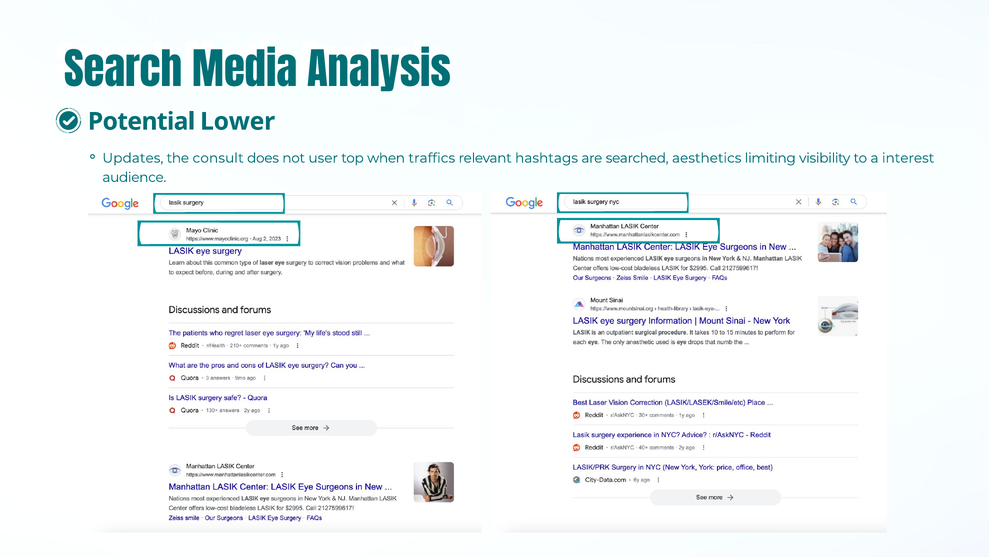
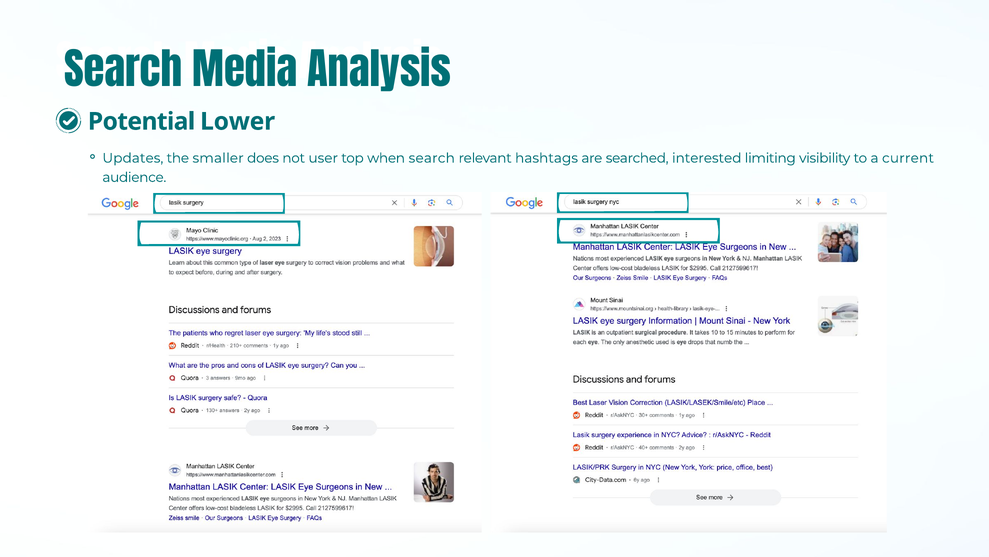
consult: consult -> smaller
when traffics: traffics -> search
aesthetics: aesthetics -> interested
interest: interest -> current
